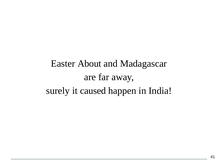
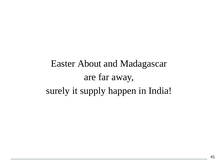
caused: caused -> supply
